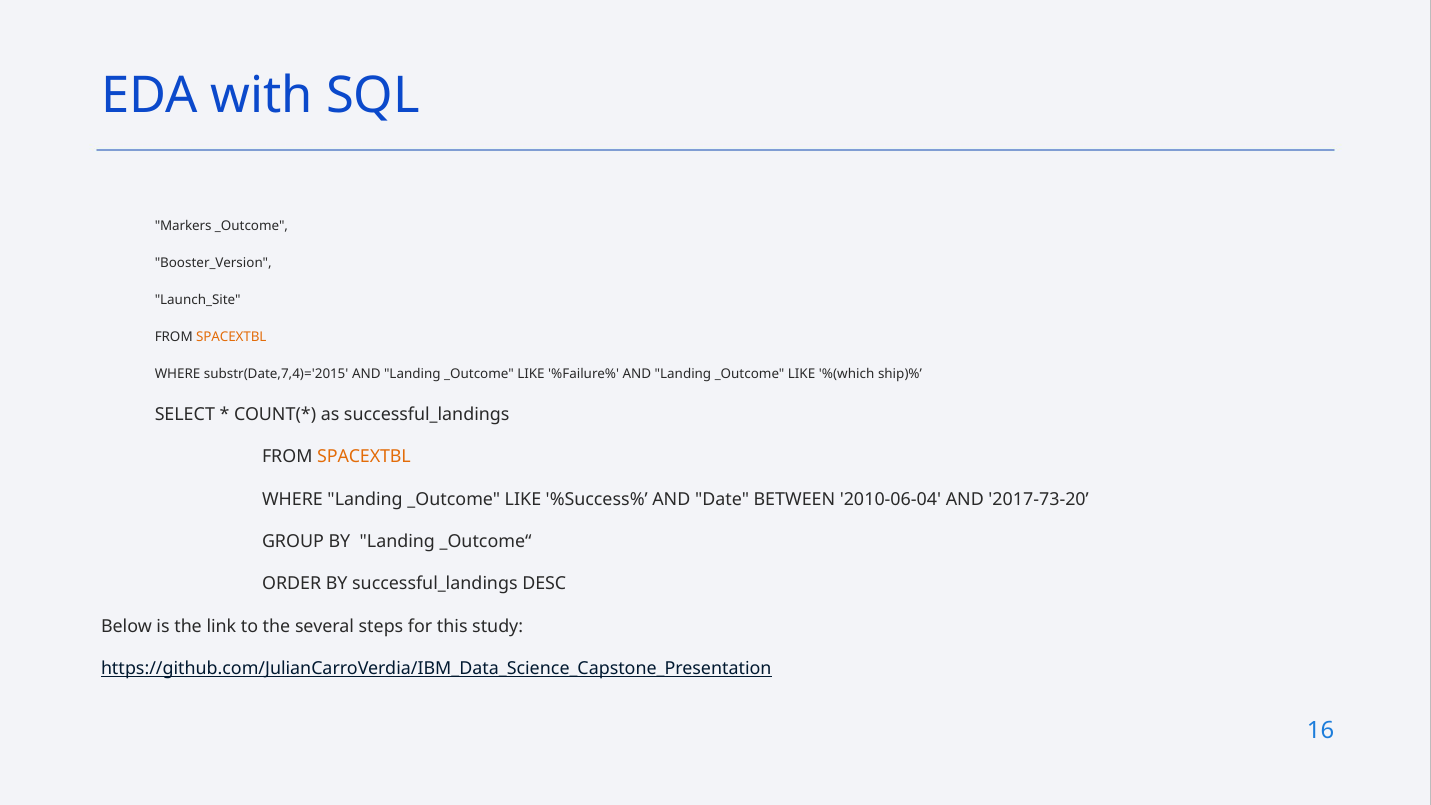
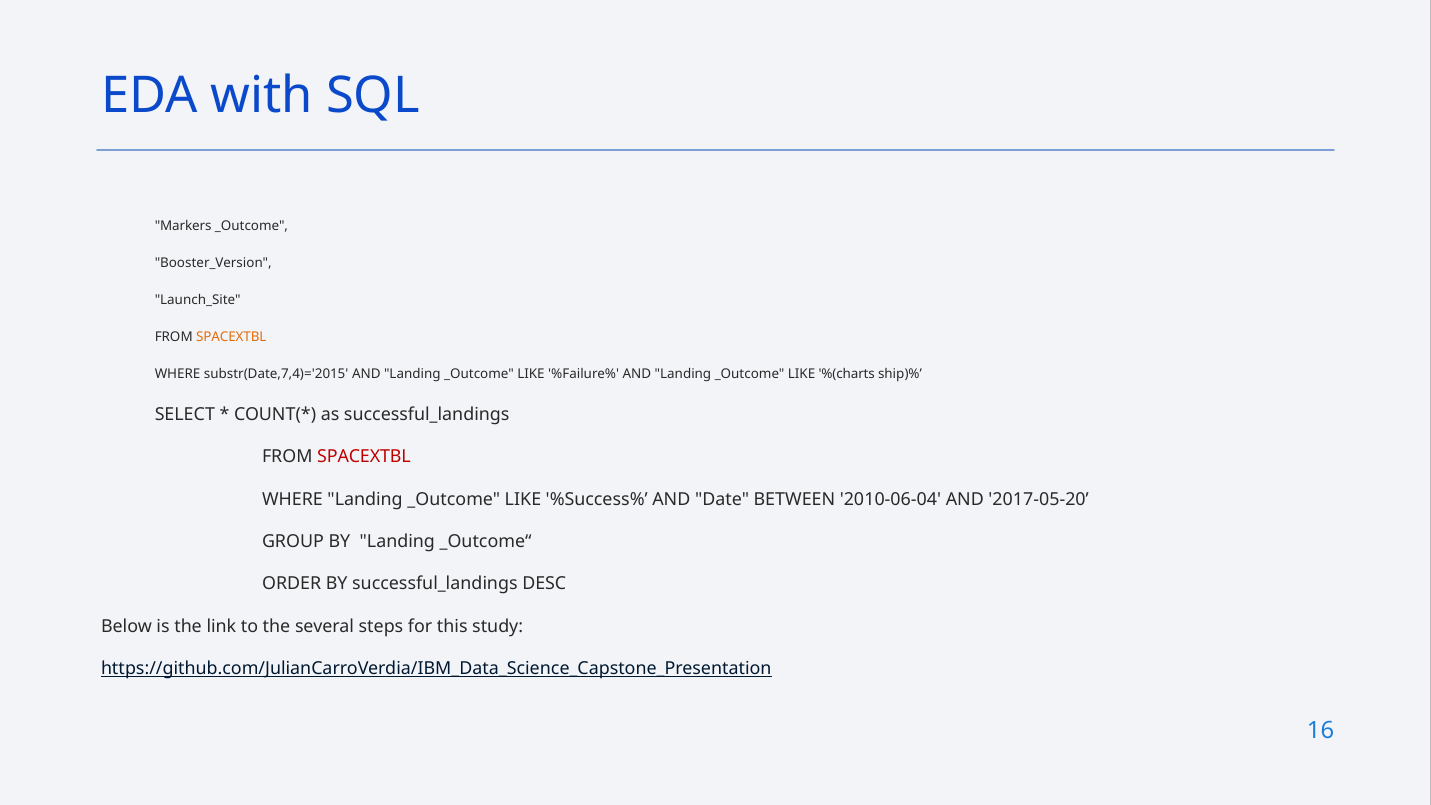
%(which: %(which -> %(charts
SPACEXTBL at (364, 457) colour: orange -> red
2017-73-20: 2017-73-20 -> 2017-05-20
